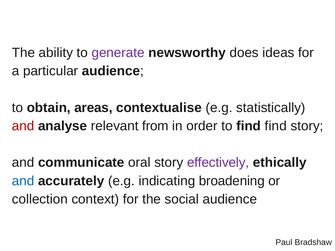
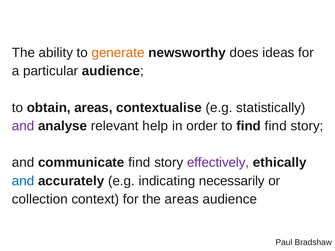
generate colour: purple -> orange
and at (23, 126) colour: red -> purple
from: from -> help
communicate oral: oral -> find
broadening: broadening -> necessarily
the social: social -> areas
